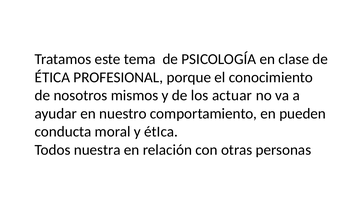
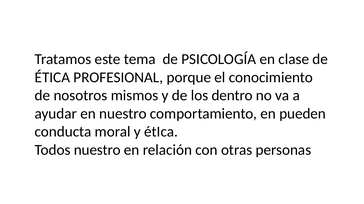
actuar: actuar -> dentro
Todos nuestra: nuestra -> nuestro
